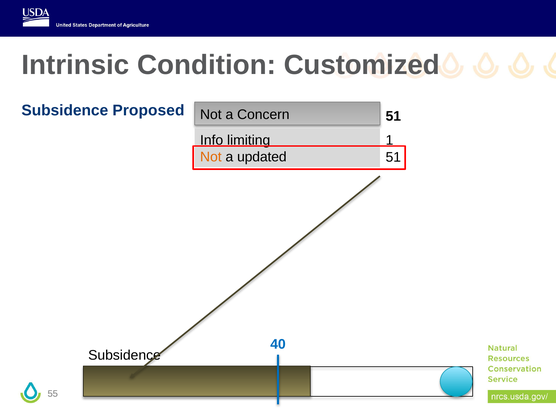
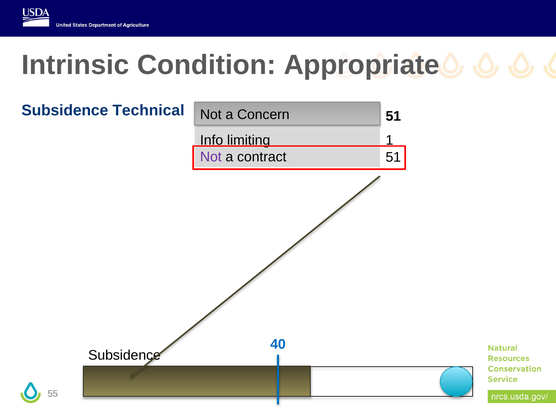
Customized: Customized -> Appropriate
Proposed: Proposed -> Technical
Not at (211, 157) colour: orange -> purple
updated: updated -> contract
